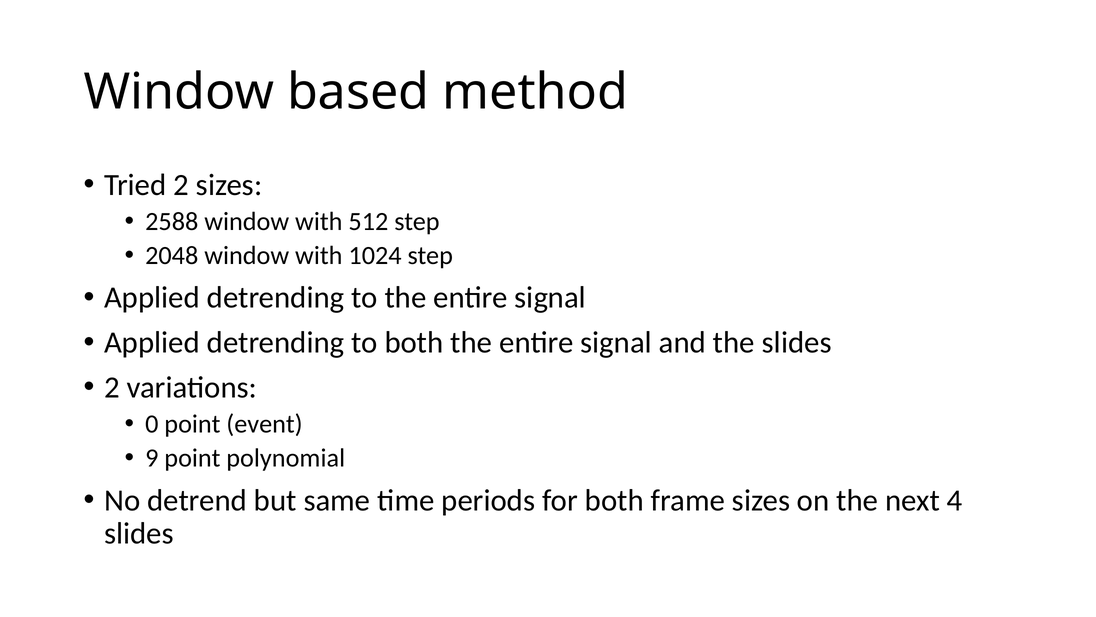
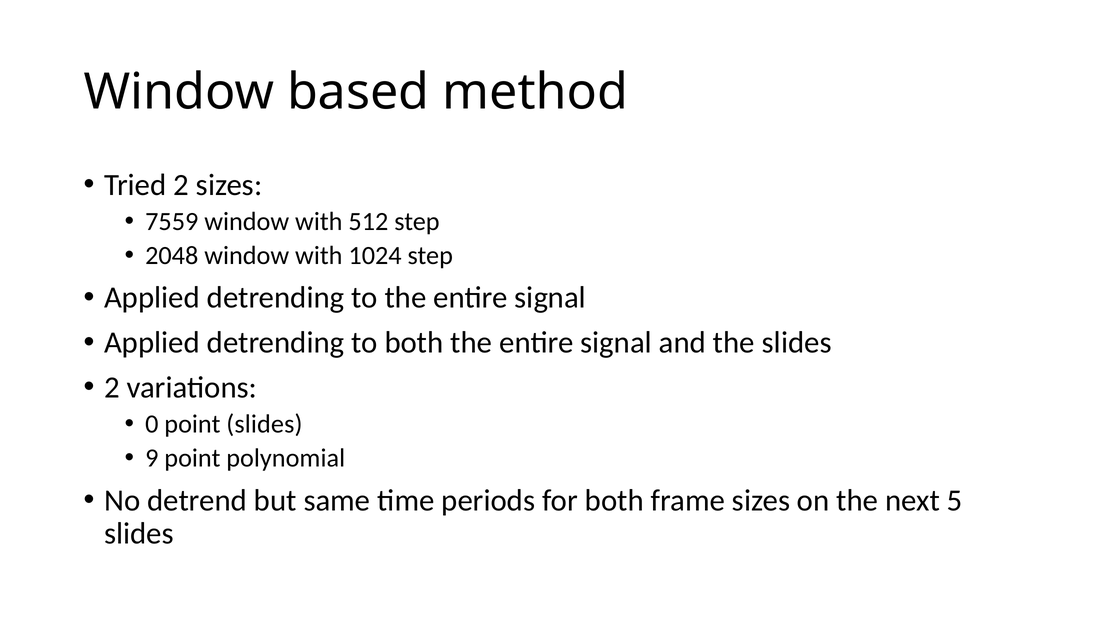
2588: 2588 -> 7559
point event: event -> slides
4: 4 -> 5
